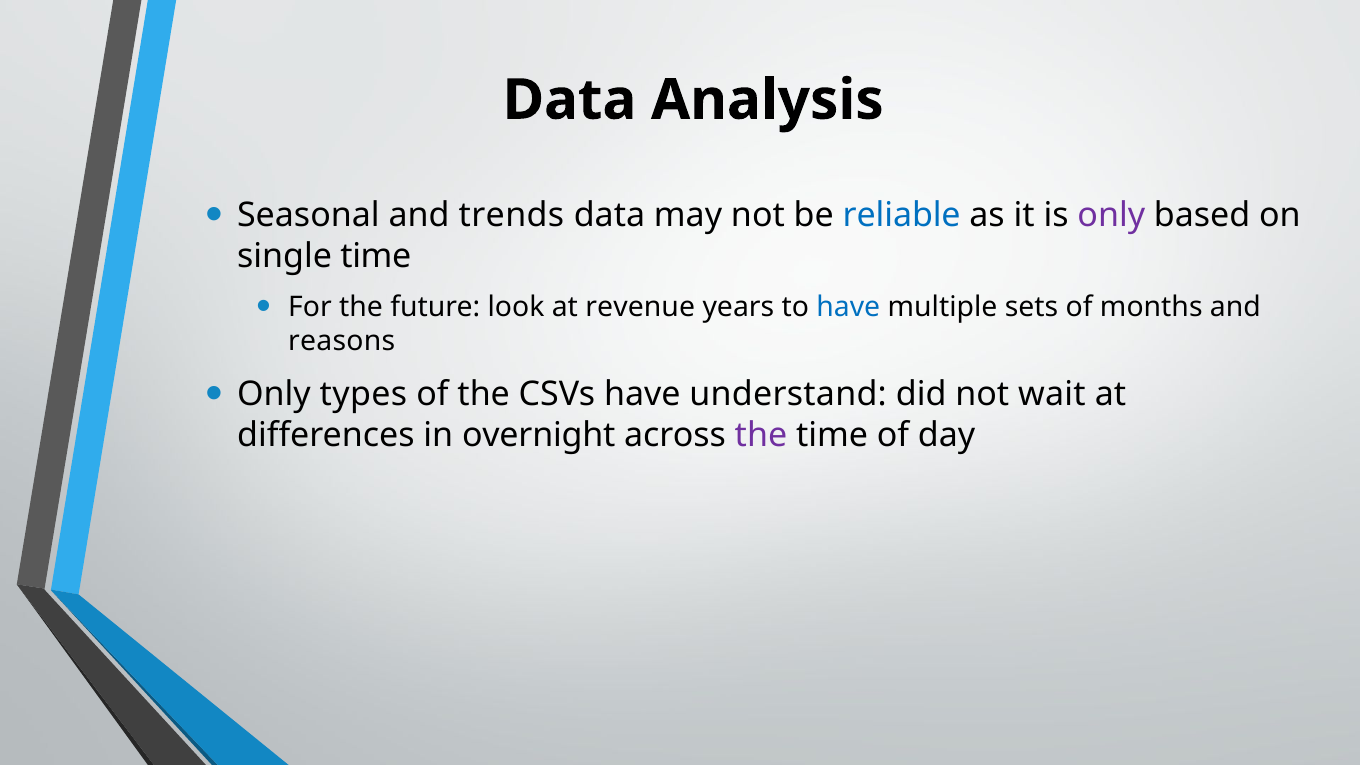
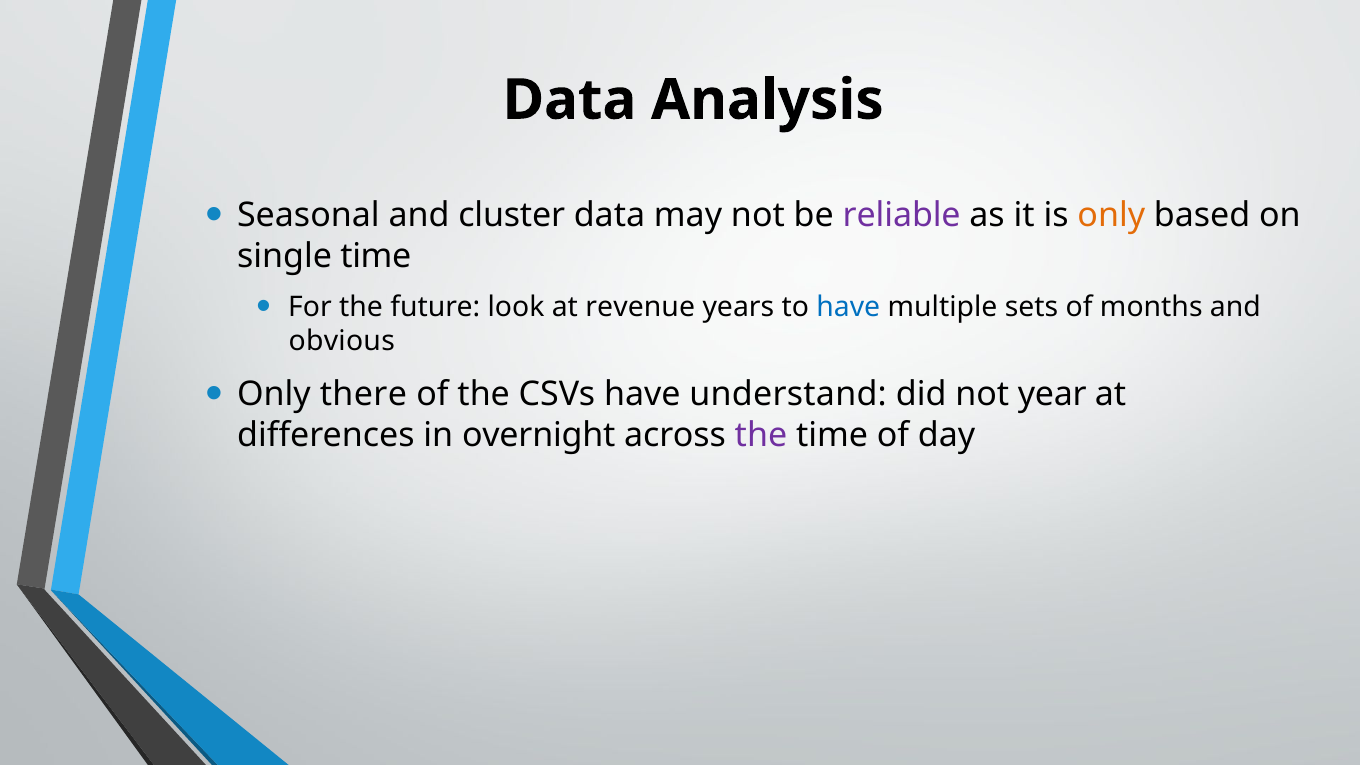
trends: trends -> cluster
reliable colour: blue -> purple
only at (1111, 215) colour: purple -> orange
reasons: reasons -> obvious
types: types -> there
wait: wait -> year
